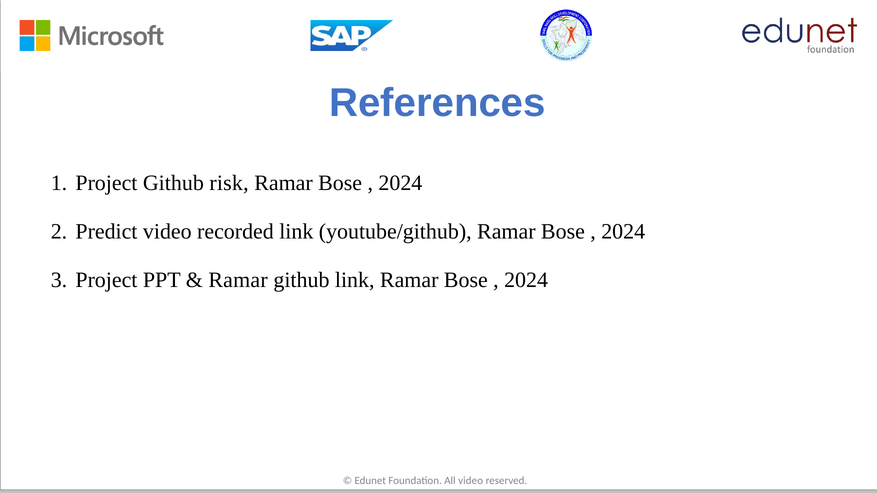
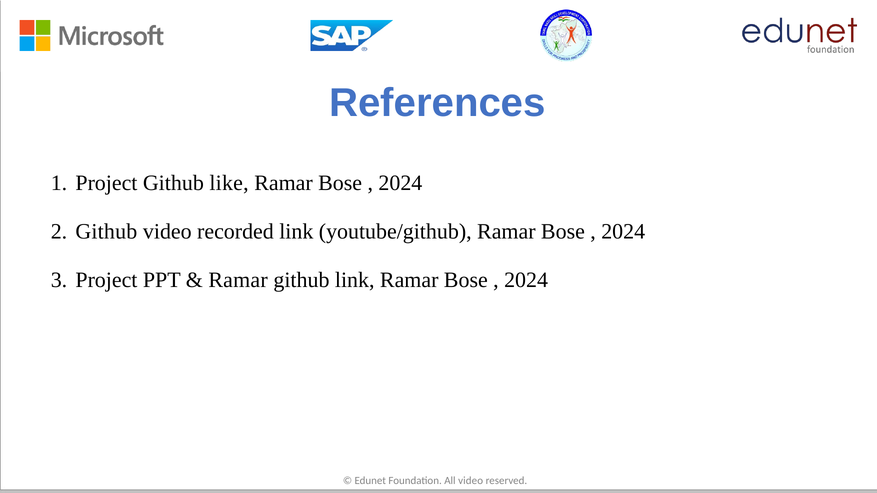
risk: risk -> like
Predict at (106, 232): Predict -> Github
